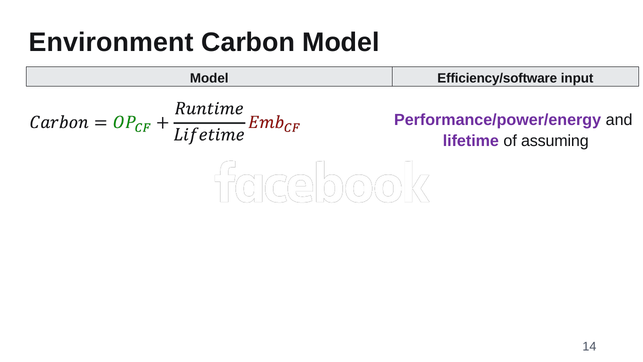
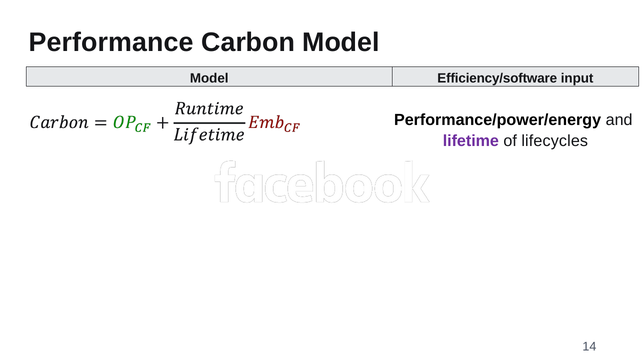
Environment: Environment -> Performance
Performance/power/energy colour: purple -> black
assuming: assuming -> lifecycles
